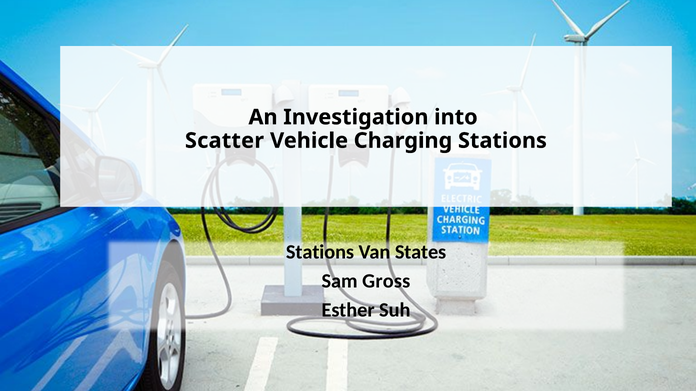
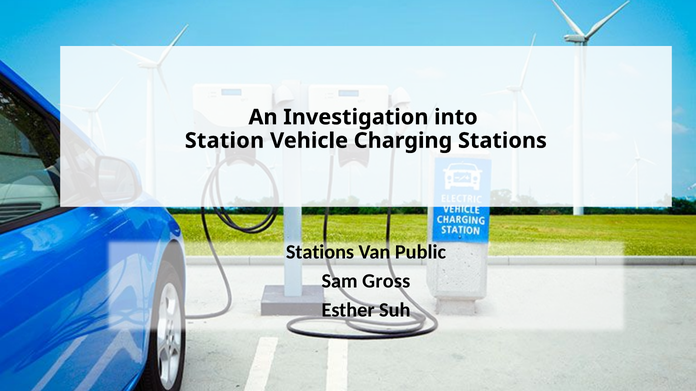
Scatter: Scatter -> Station
States: States -> Public
